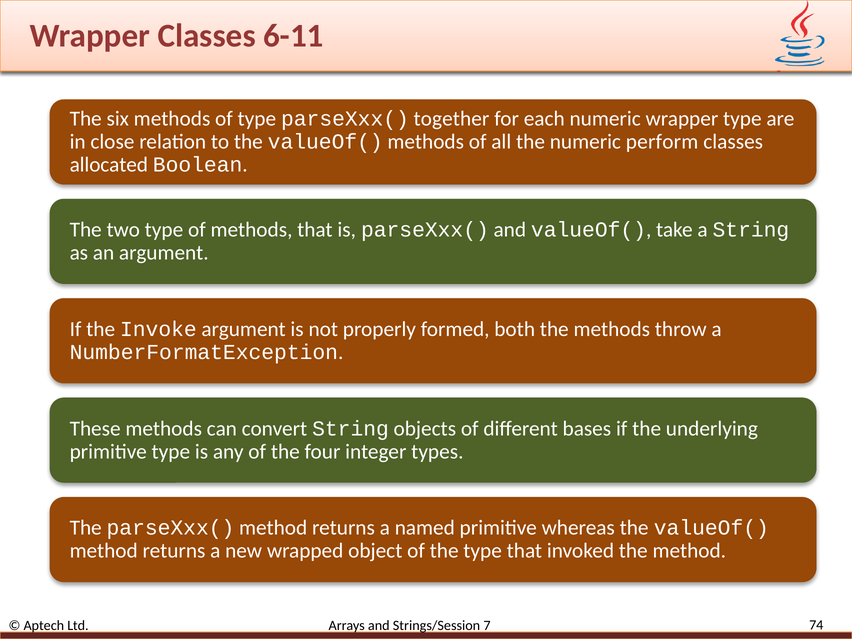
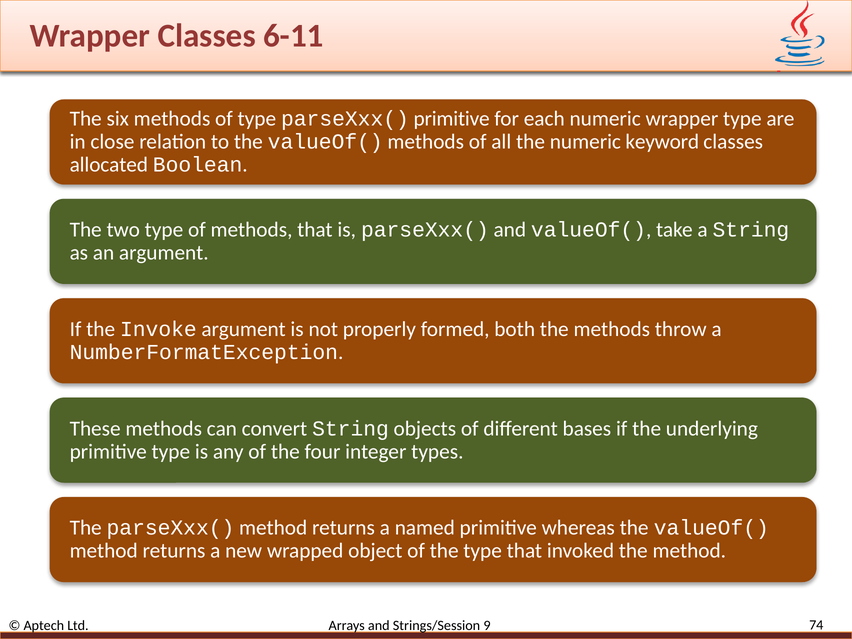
parseXxx( together: together -> primitive
perform: perform -> keyword
7: 7 -> 9
